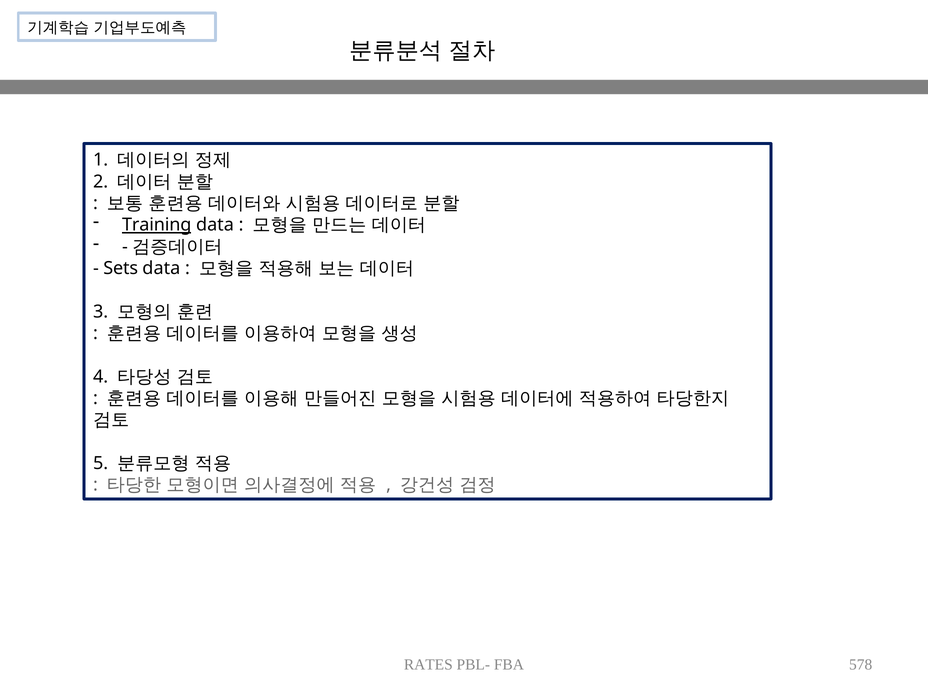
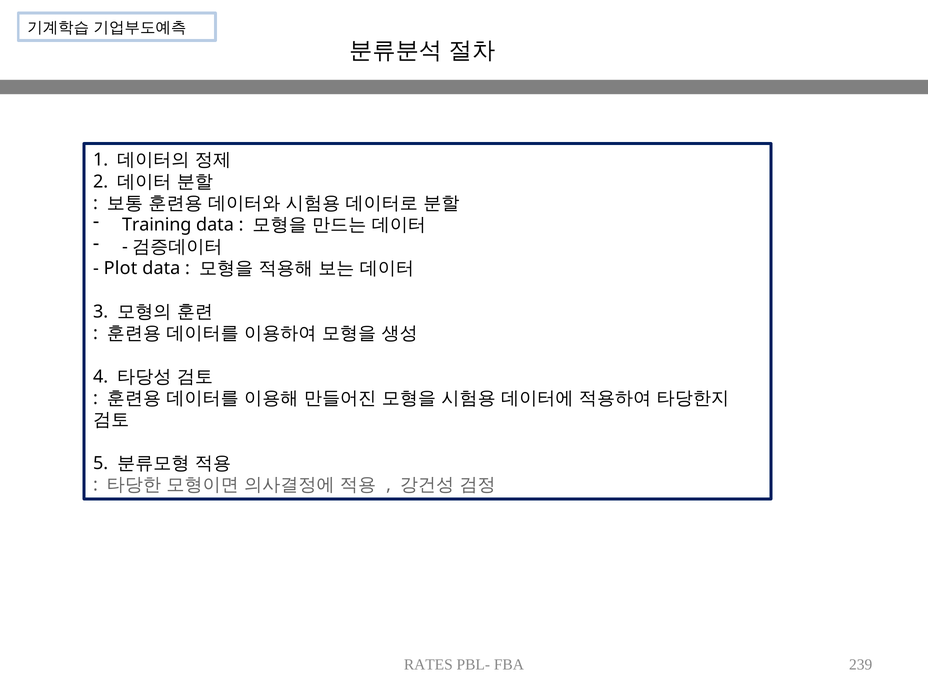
Training underline: present -> none
Sets: Sets -> Plot
578: 578 -> 239
